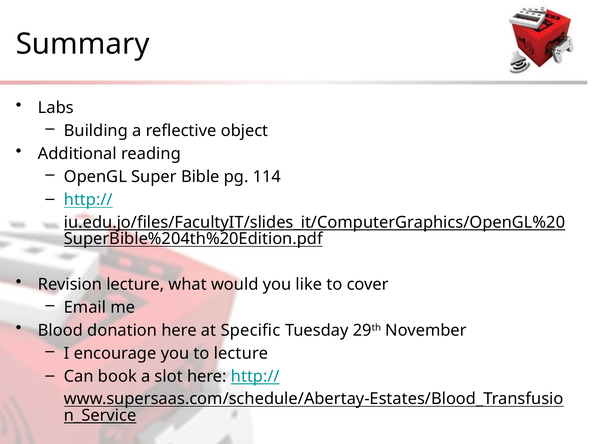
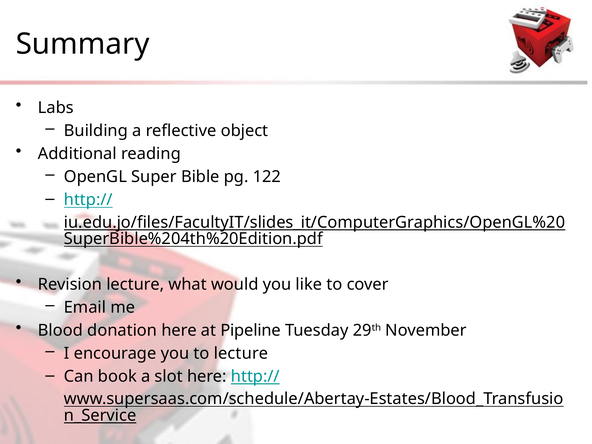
114: 114 -> 122
Specific: Specific -> Pipeline
